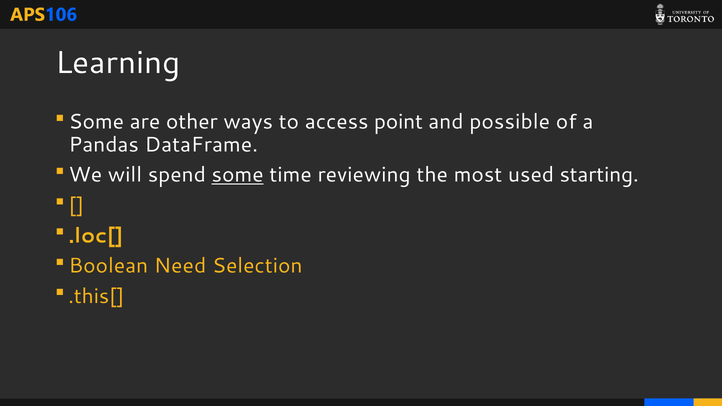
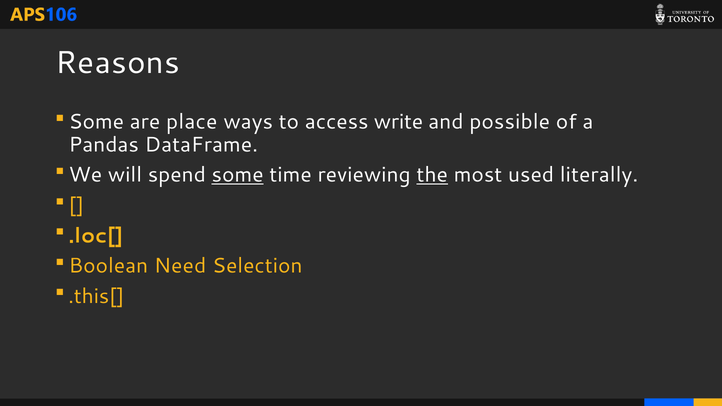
Learning: Learning -> Reasons
other: other -> place
point: point -> write
the underline: none -> present
starting: starting -> literally
